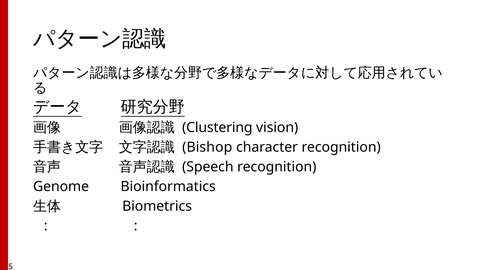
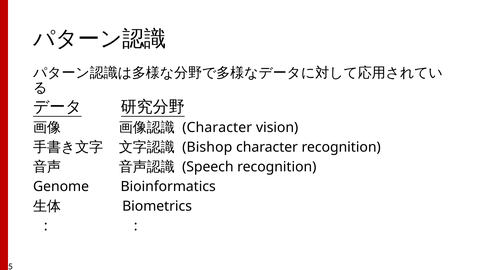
Clustering at (217, 127): Clustering -> Character
